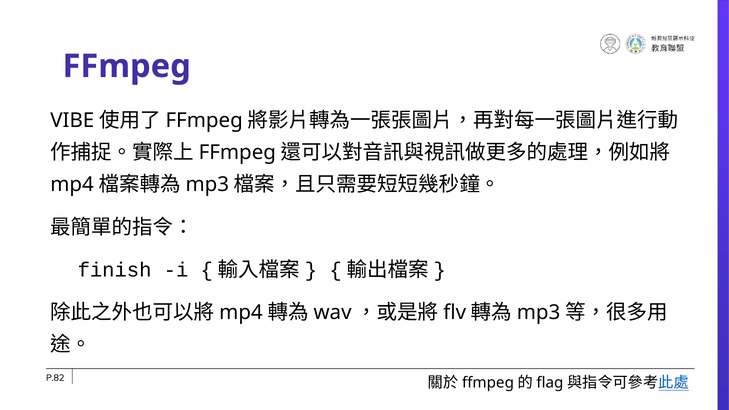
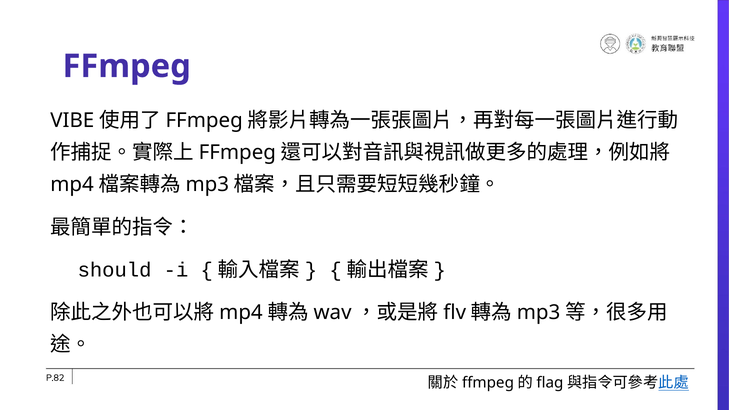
finish: finish -> should
